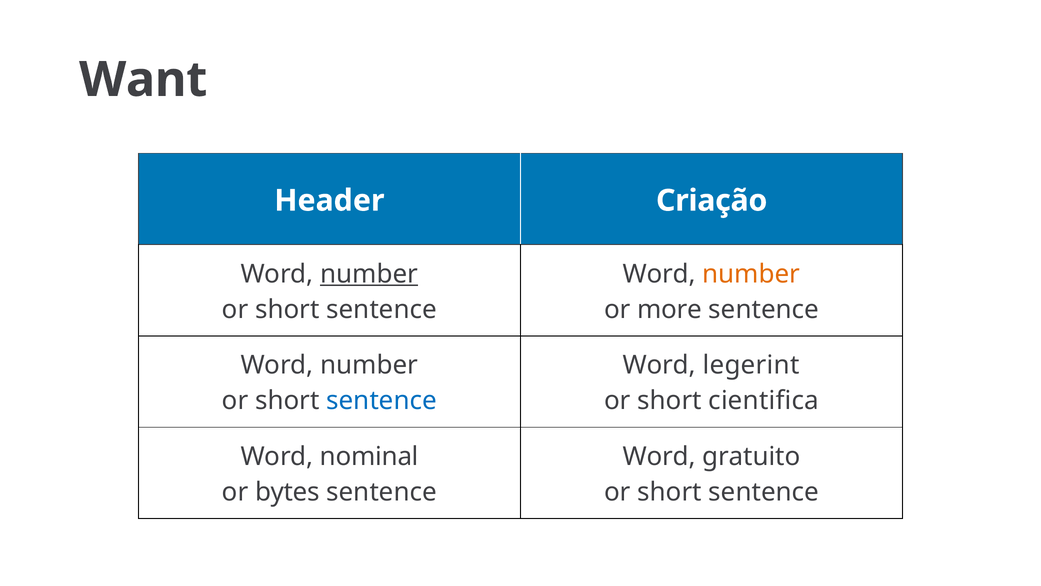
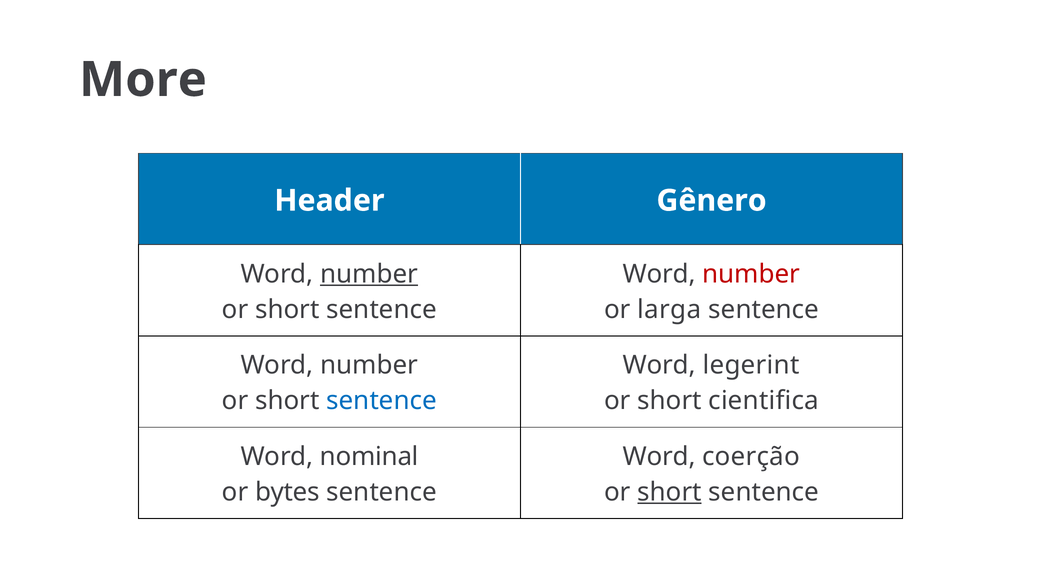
Want: Want -> More
Criação: Criação -> Gênero
number at (751, 274) colour: orange -> red
more: more -> larga
gratuito: gratuito -> coerção
short at (669, 492) underline: none -> present
